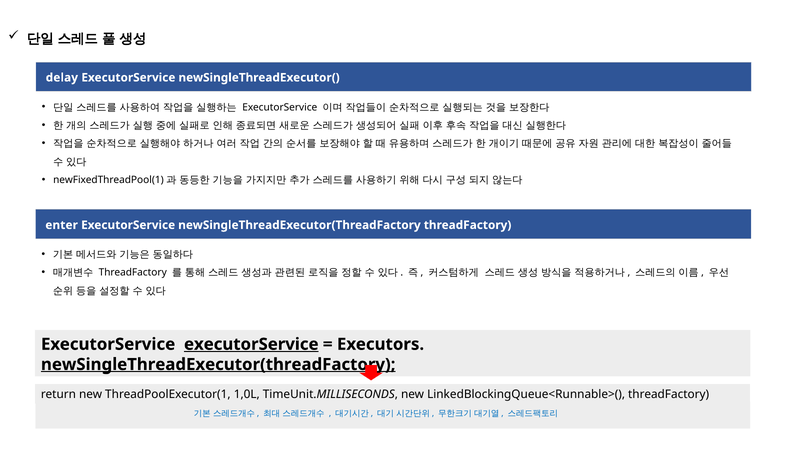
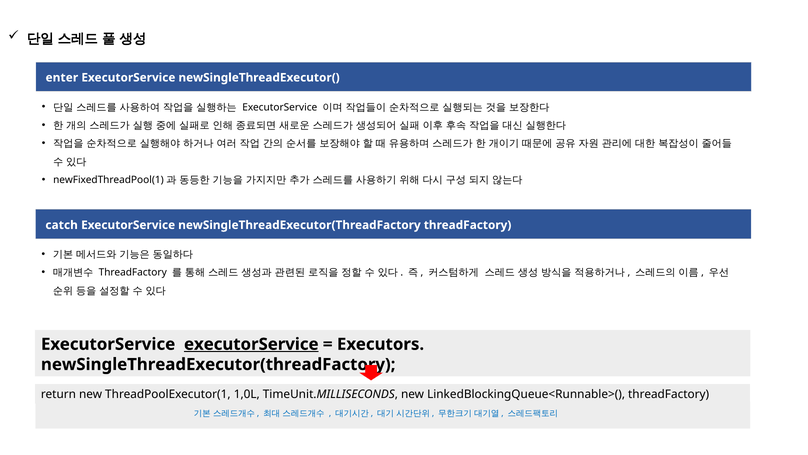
delay: delay -> enter
enter: enter -> catch
newSingleThreadExecutor(threadFactory at (218, 364) underline: present -> none
